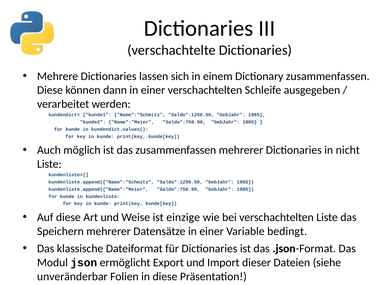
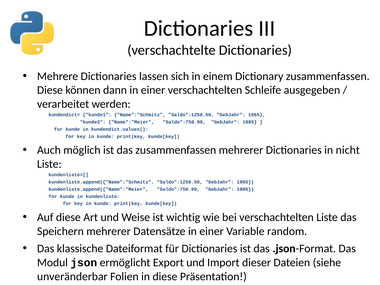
einzige: einzige -> wichtig
bedingt: bedingt -> random
